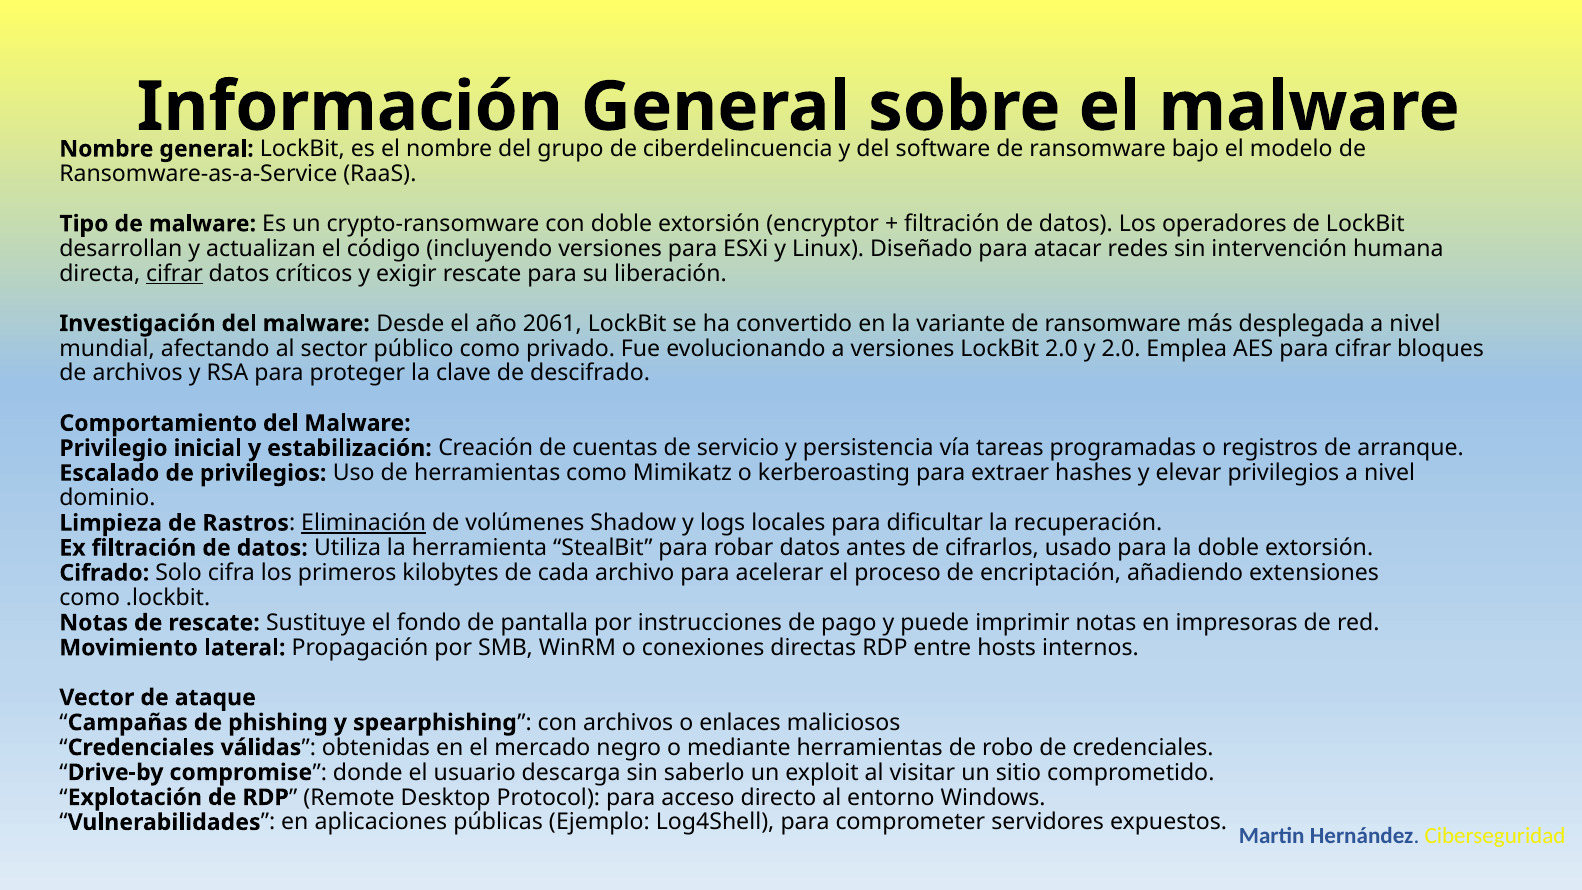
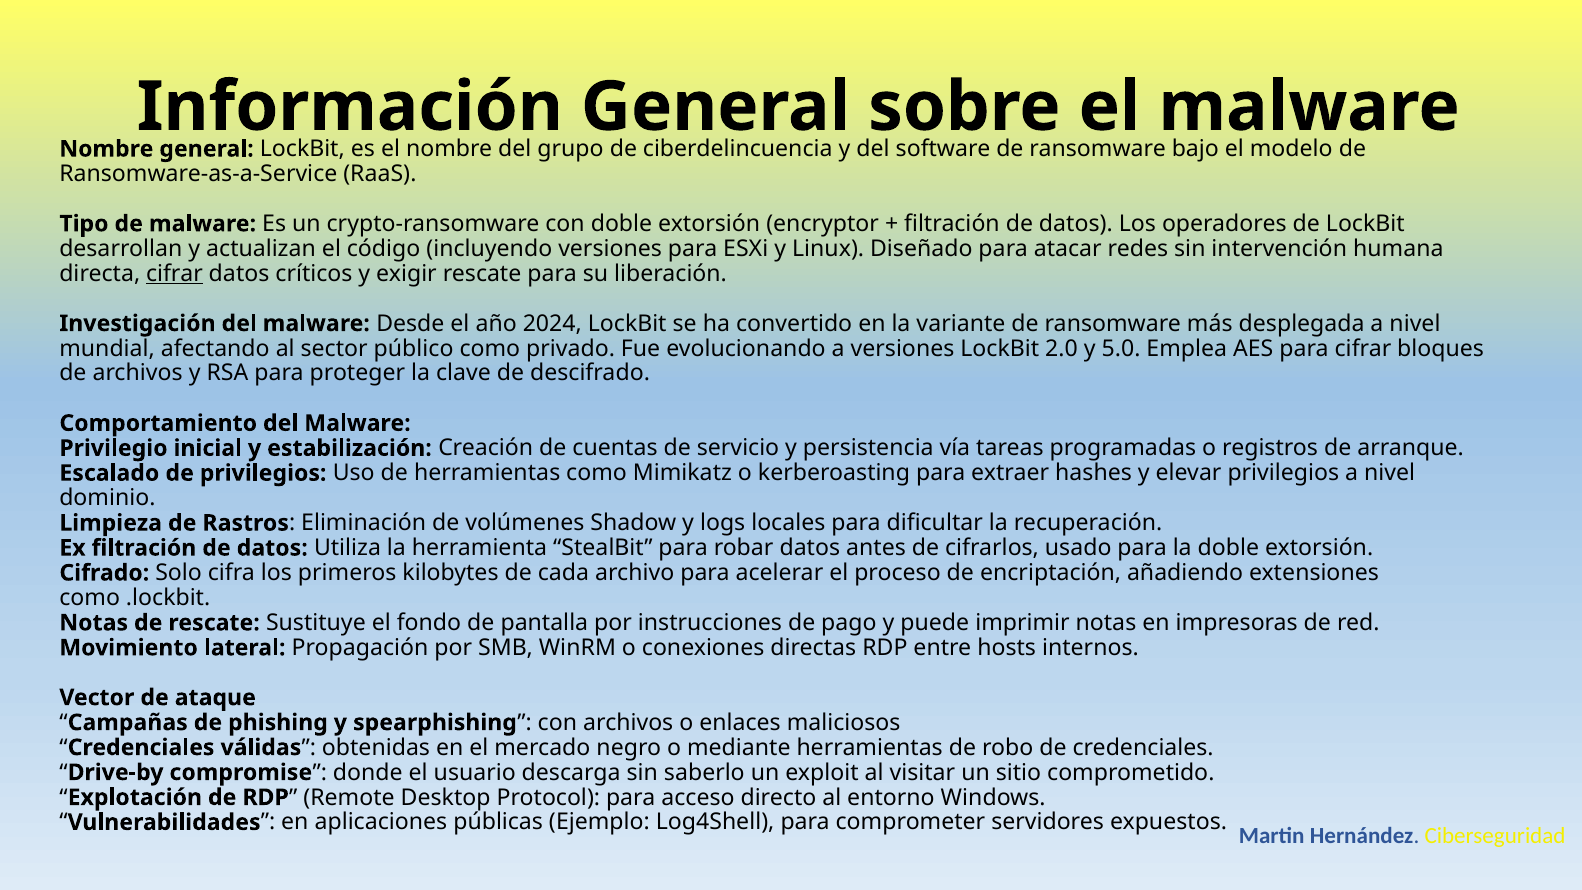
2061: 2061 -> 2024
y 2.0: 2.0 -> 5.0
Eliminación underline: present -> none
